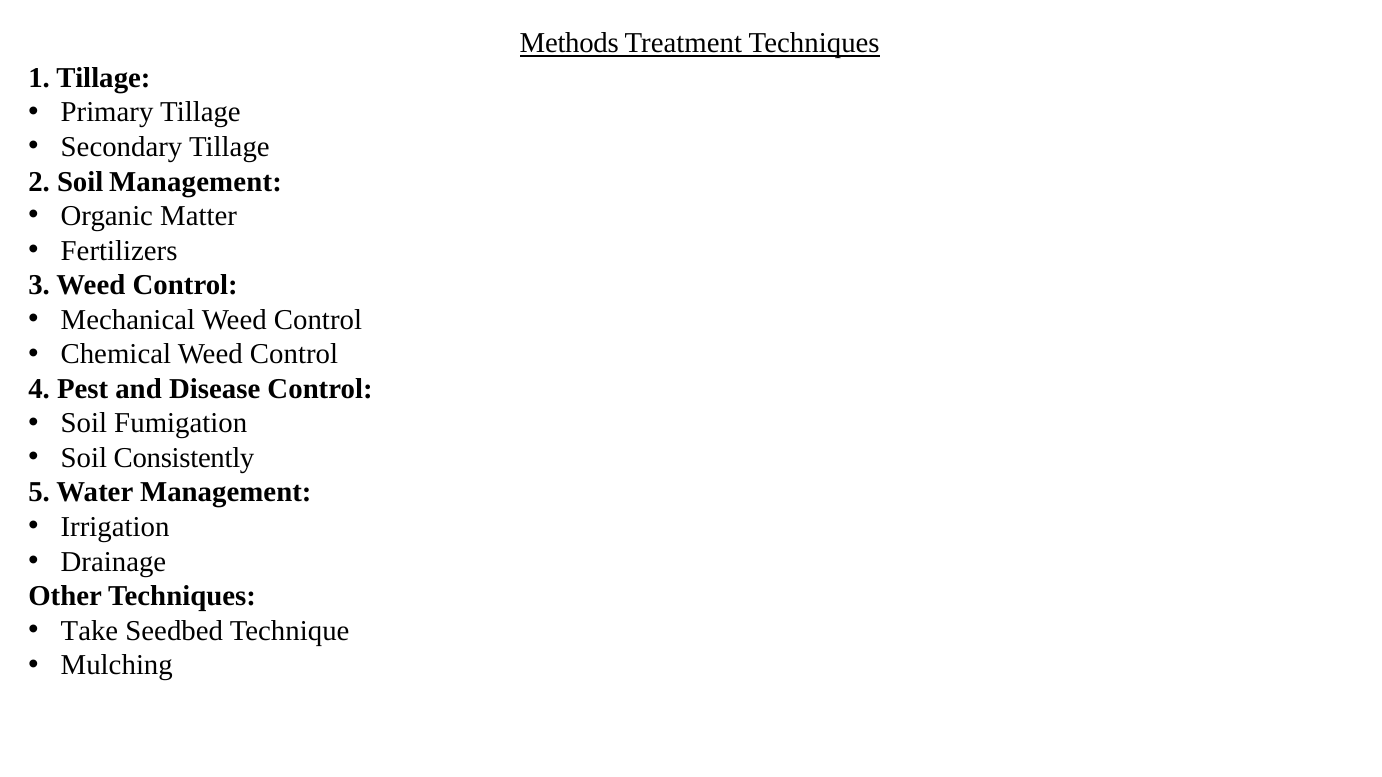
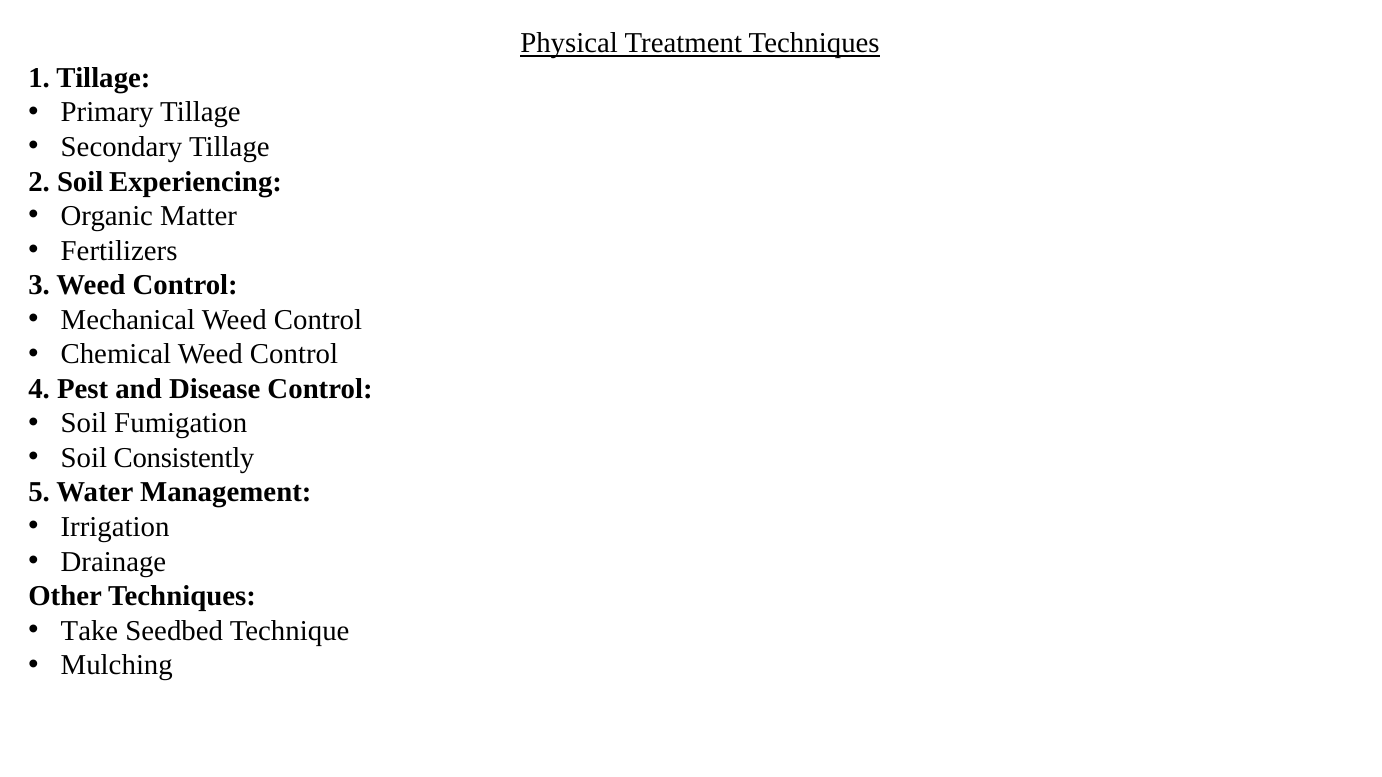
Methods: Methods -> Physical
Soil Management: Management -> Experiencing
